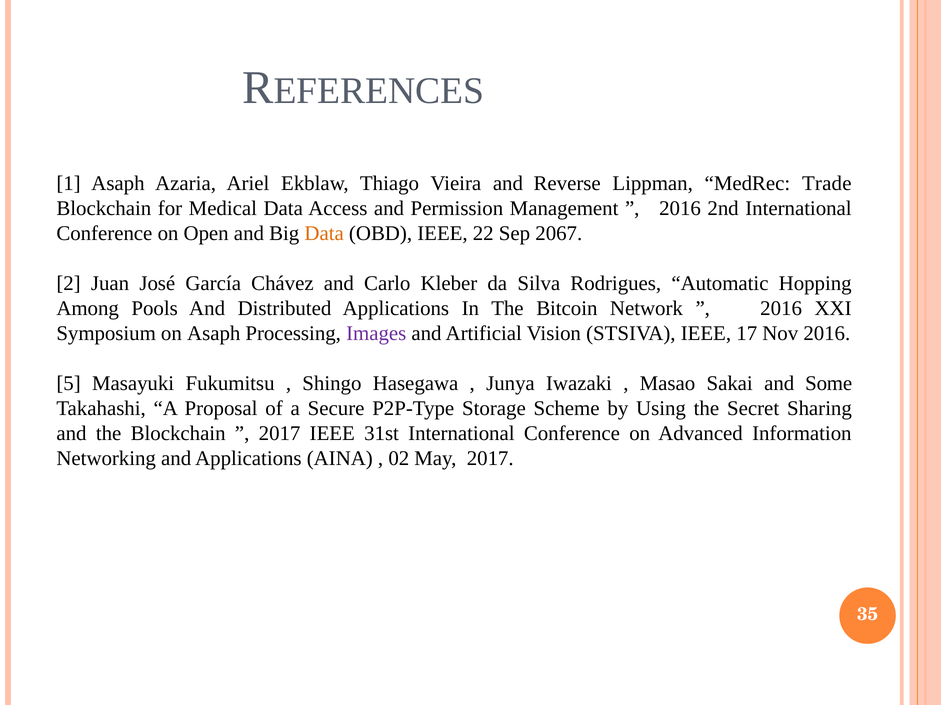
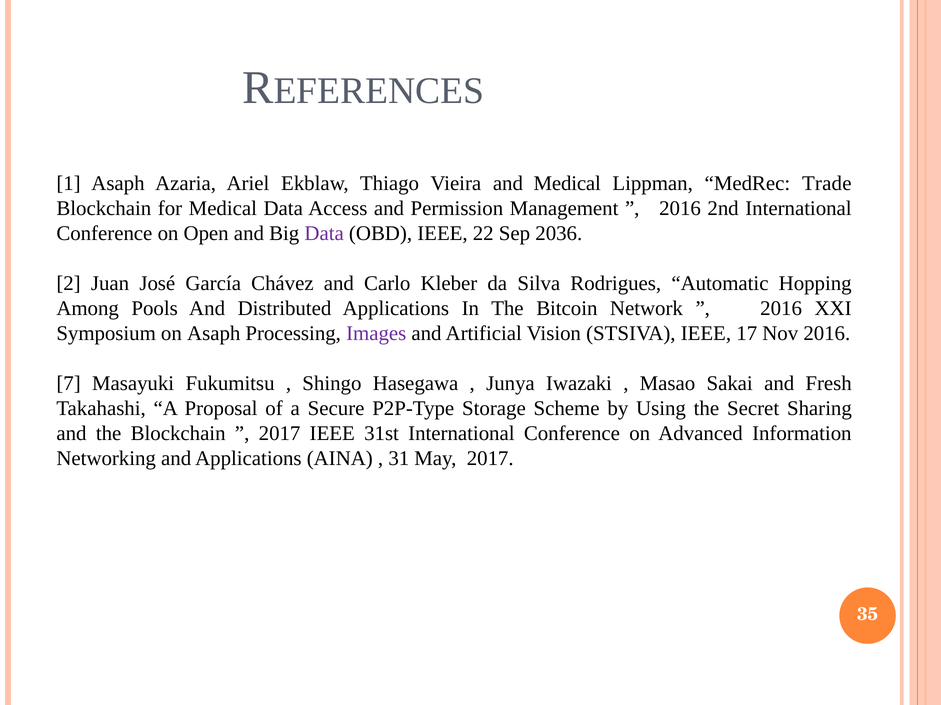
and Reverse: Reverse -> Medical
Data at (324, 233) colour: orange -> purple
2067: 2067 -> 2036
5: 5 -> 7
Some: Some -> Fresh
02: 02 -> 31
